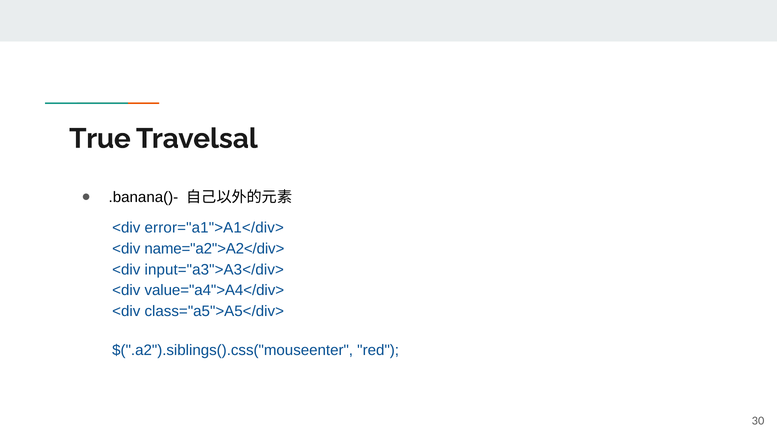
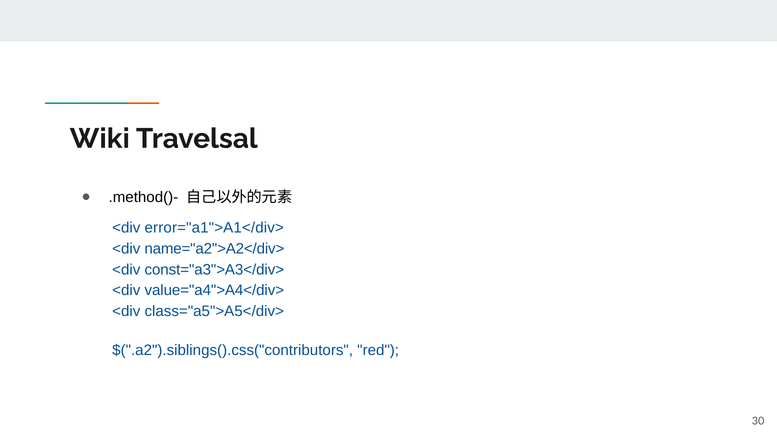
True: True -> Wiki
.banana()-: .banana()- -> .method()-
input="a3">A3</div>: input="a3">A3</div> -> const="a3">A3</div>
$(".a2").siblings().css("mouseenter: $(".a2").siblings().css("mouseenter -> $(".a2").siblings().css("contributors
